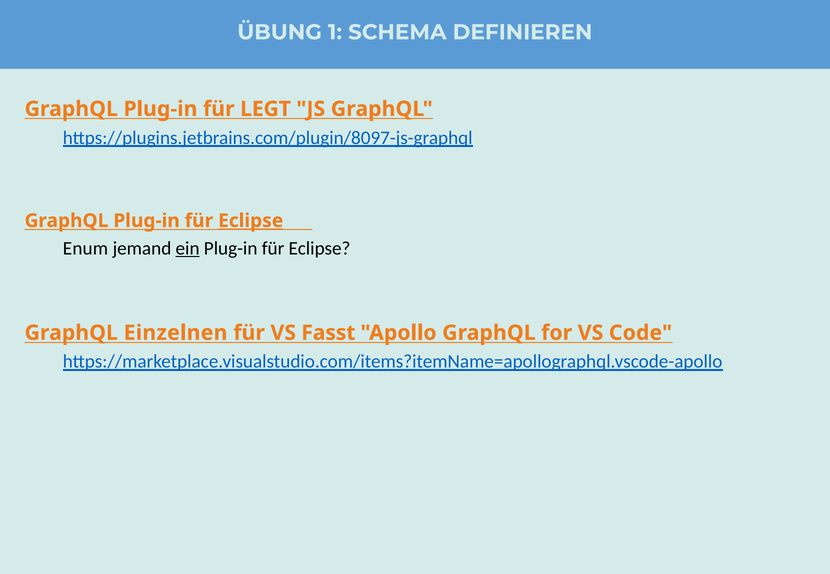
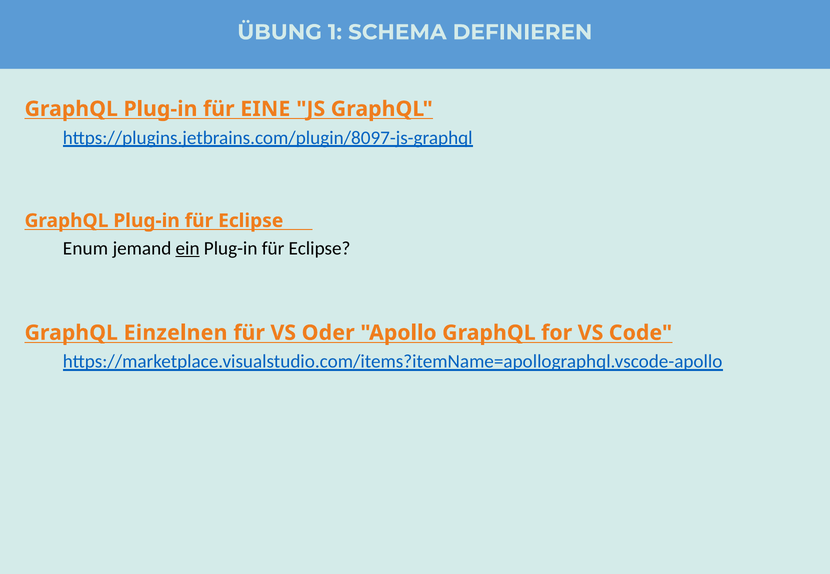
LEGT: LEGT -> EINE
Eclipse at (251, 221) underline: present -> none
Fasst: Fasst -> Oder
